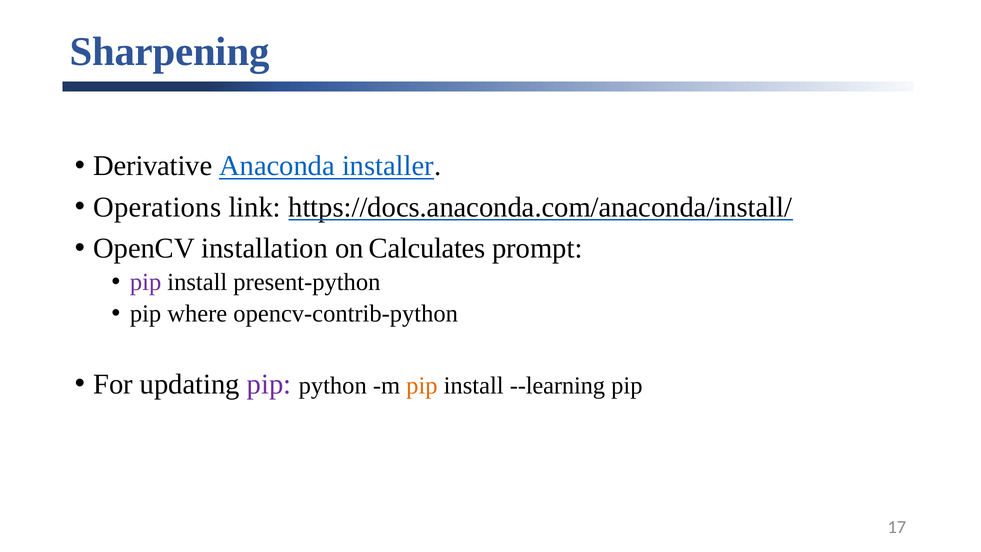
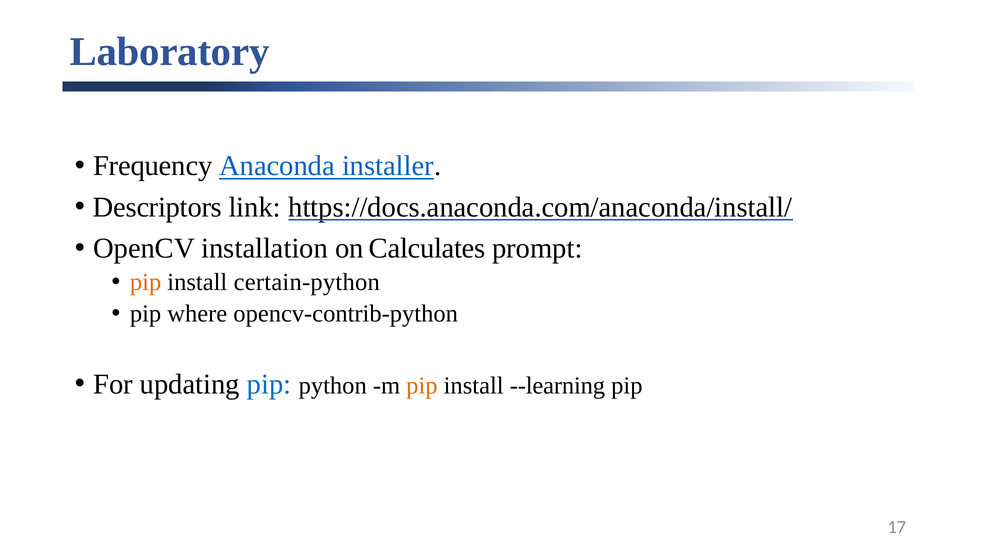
Sharpening: Sharpening -> Laboratory
Derivative: Derivative -> Frequency
Operations: Operations -> Descriptors
pip at (146, 282) colour: purple -> orange
present-python: present-python -> certain-python
pip at (269, 384) colour: purple -> blue
